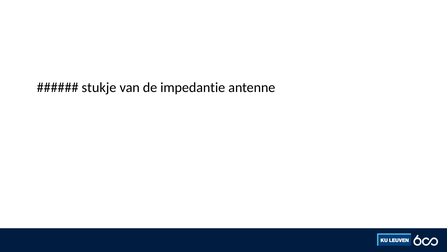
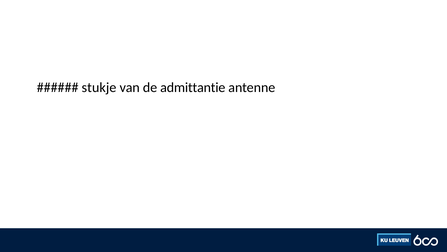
impedantie: impedantie -> admittantie
